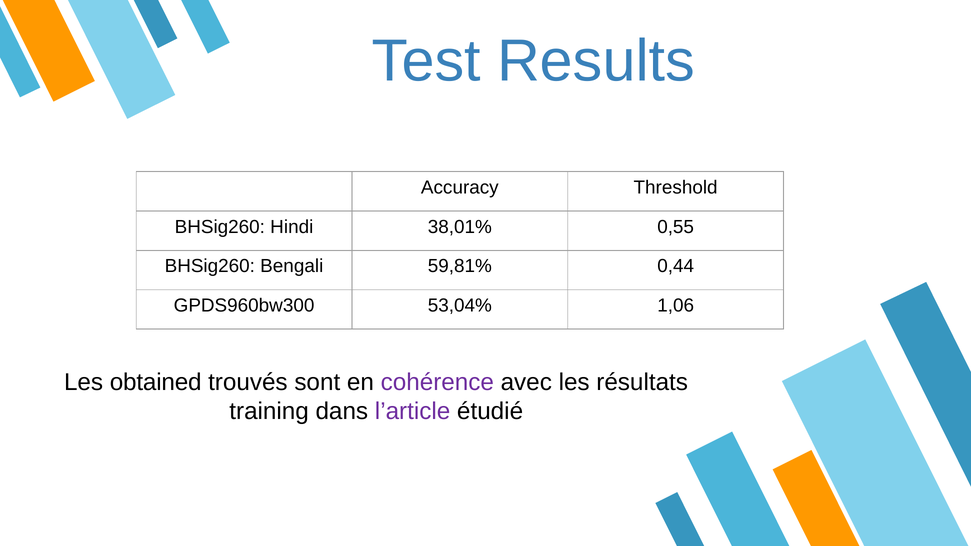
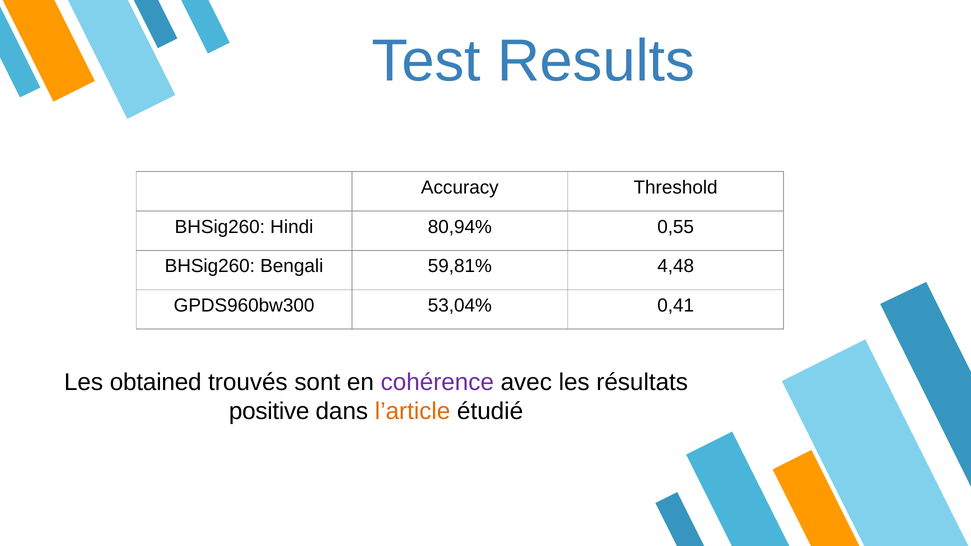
38,01%: 38,01% -> 80,94%
0,44: 0,44 -> 4,48
1,06: 1,06 -> 0,41
training: training -> positive
l’article colour: purple -> orange
